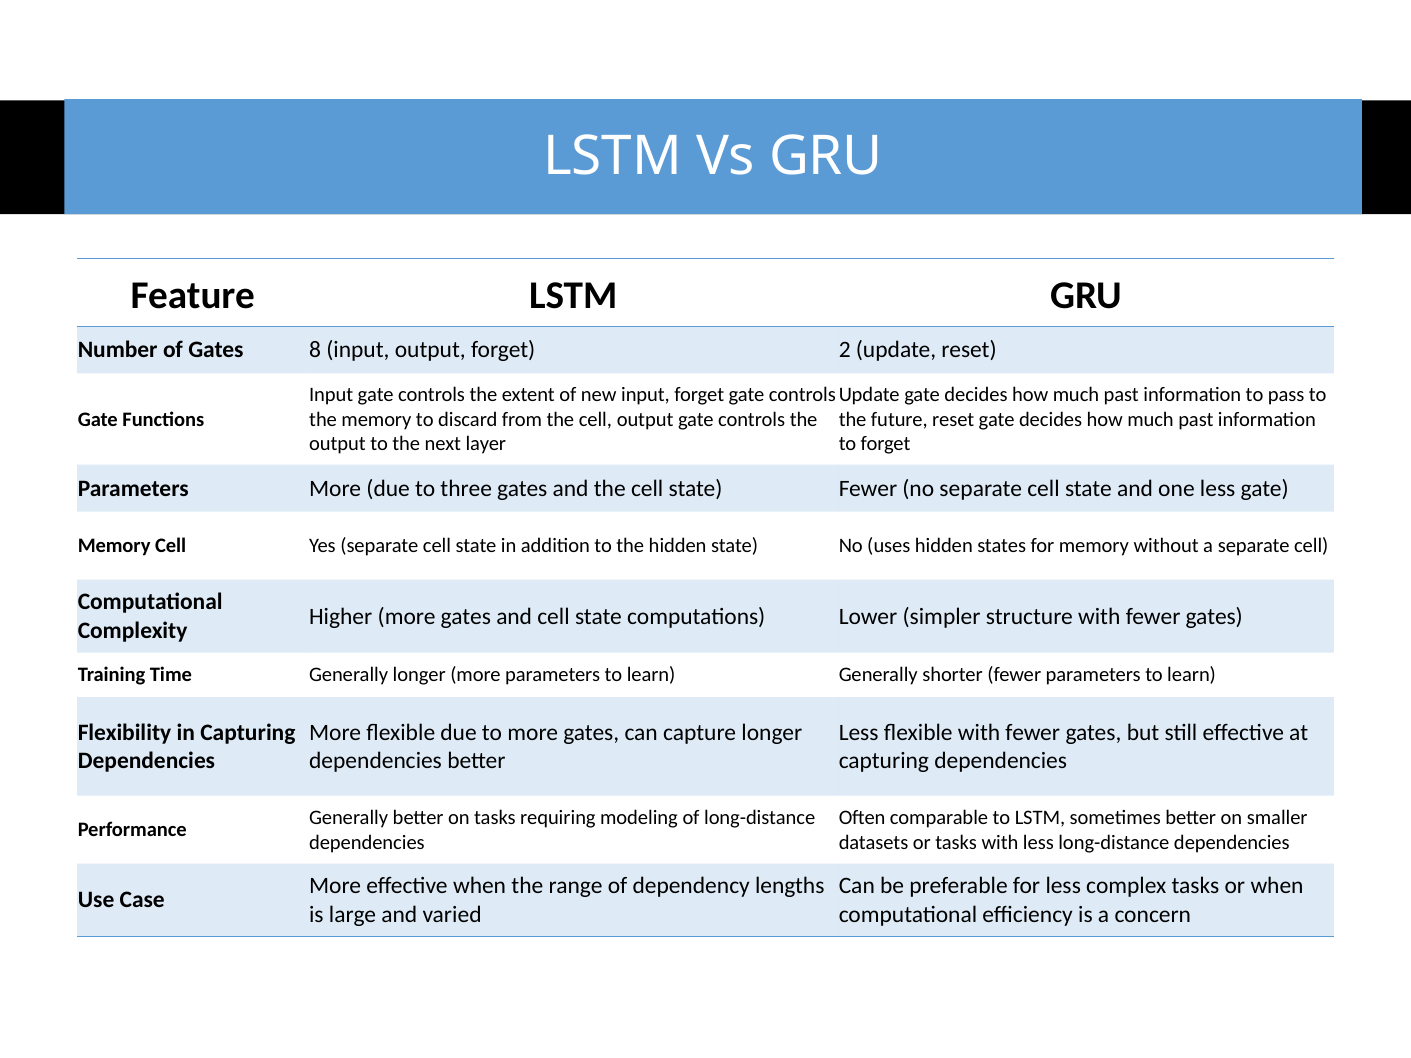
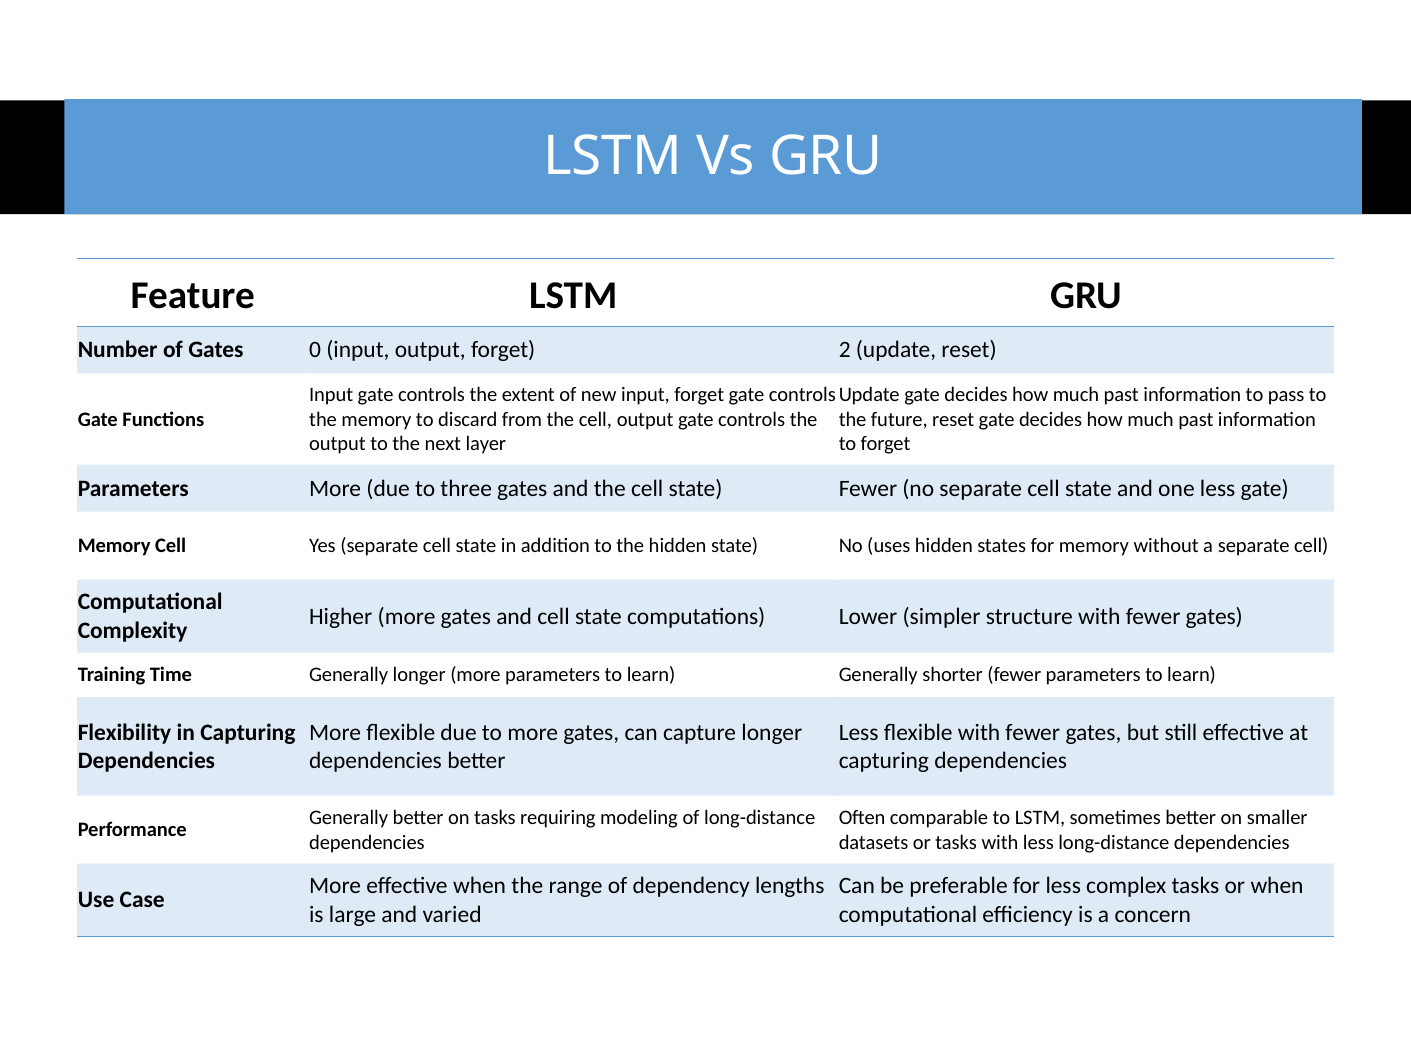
8: 8 -> 0
